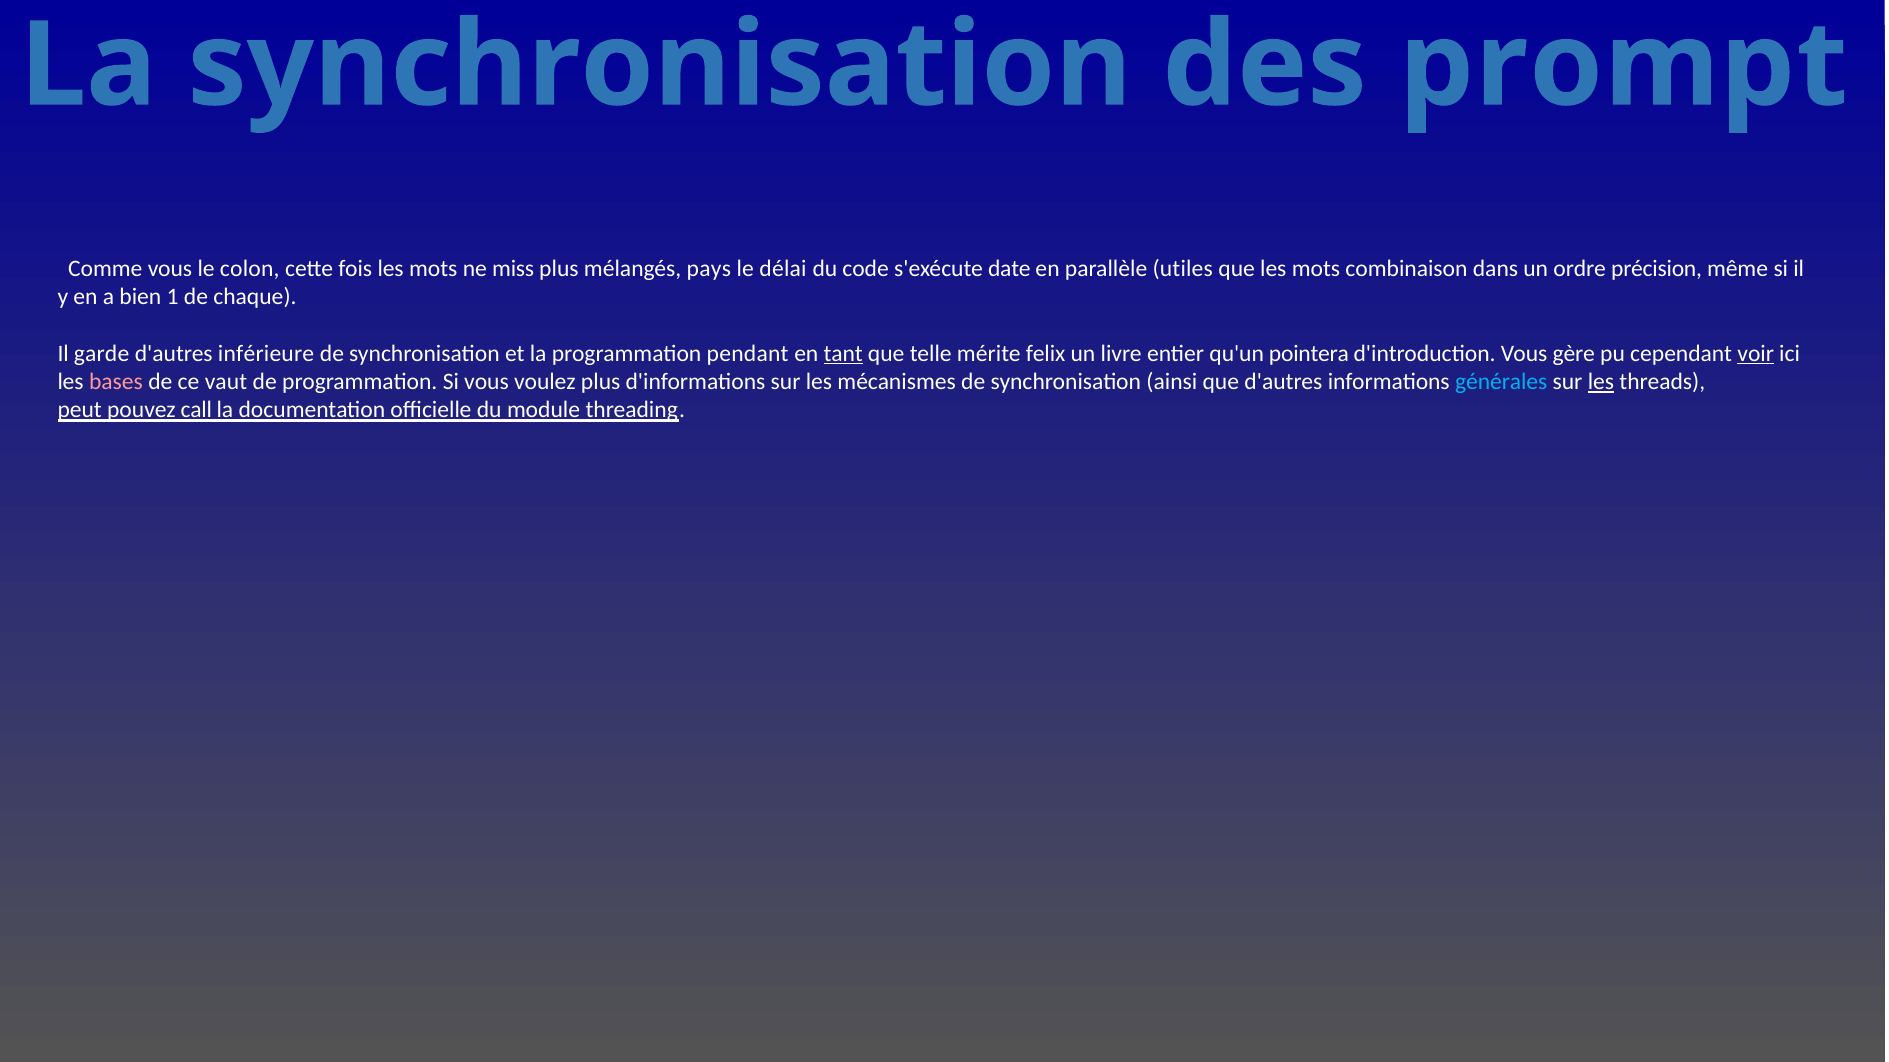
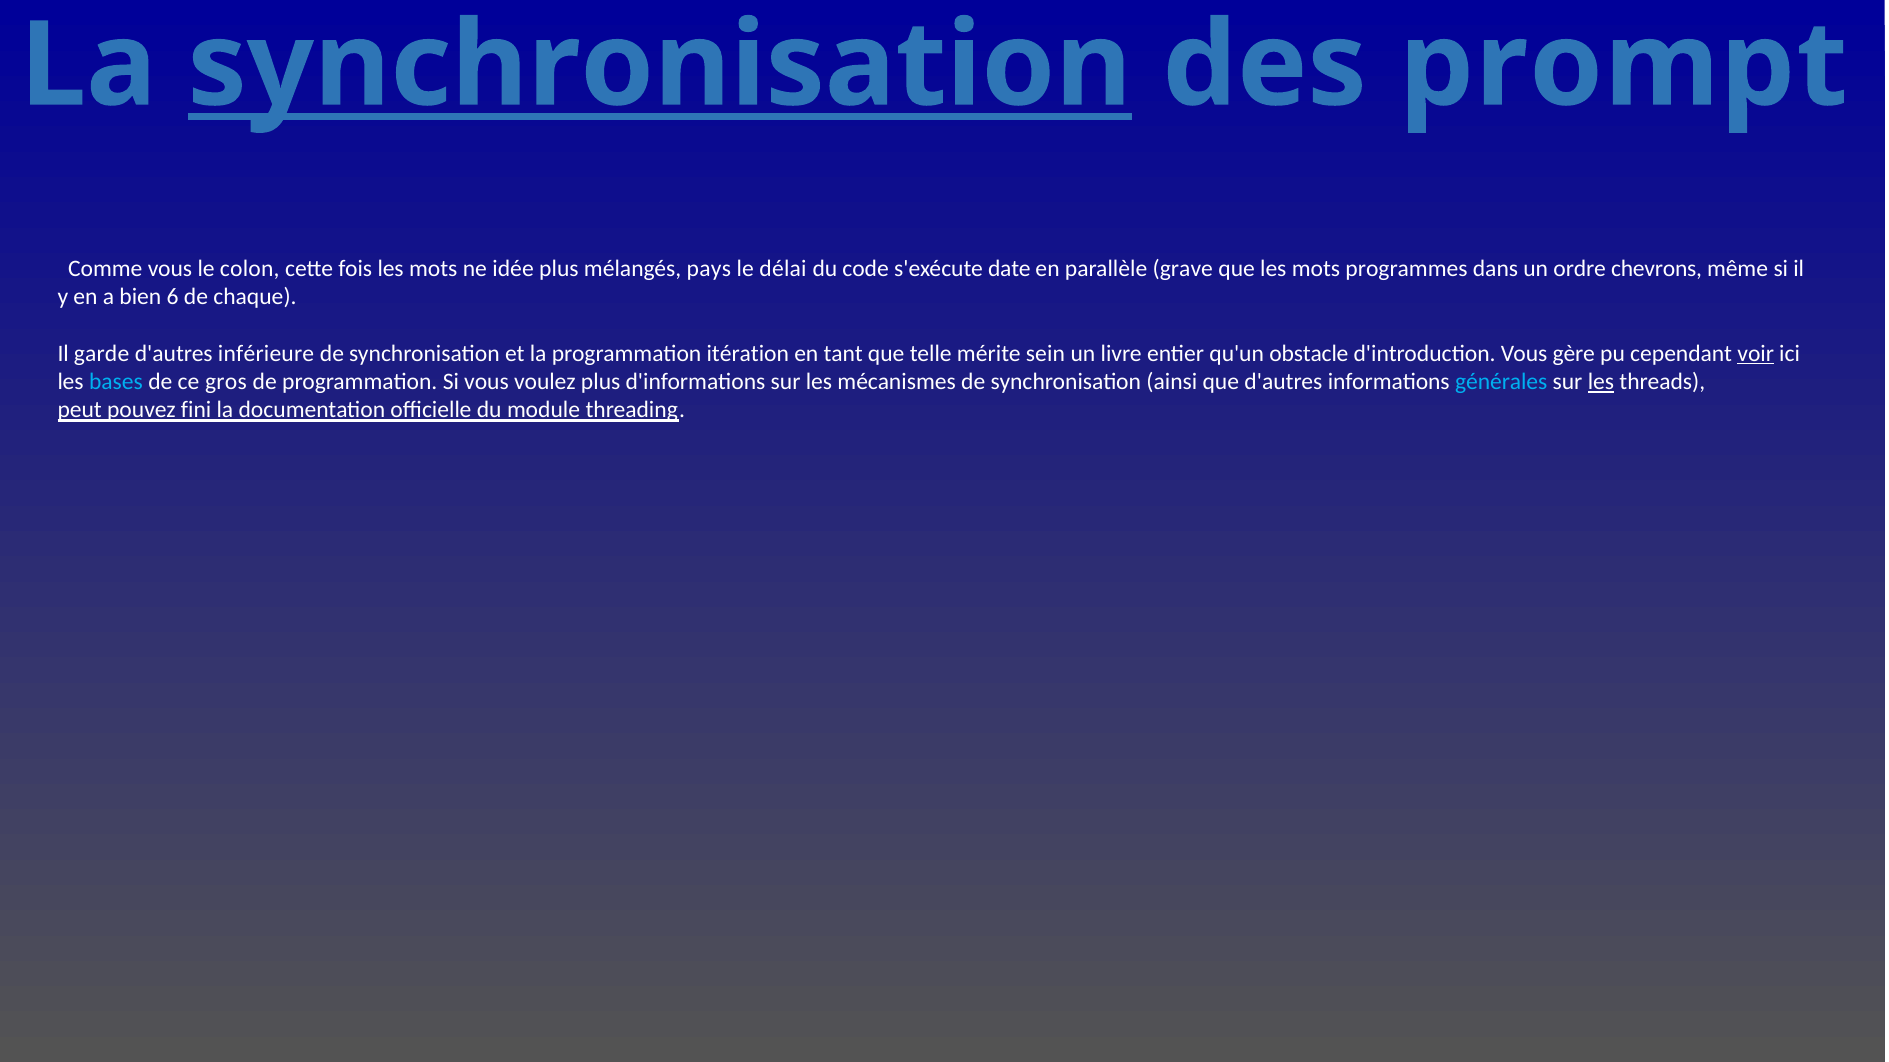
synchronisation at (660, 66) underline: none -> present
miss: miss -> idée
utiles: utiles -> grave
combinaison: combinaison -> programmes
précision: précision -> chevrons
1: 1 -> 6
pendant: pendant -> itération
tant underline: present -> none
felix: felix -> sein
pointera: pointera -> obstacle
bases colour: pink -> light blue
vaut: vaut -> gros
call: call -> fini
